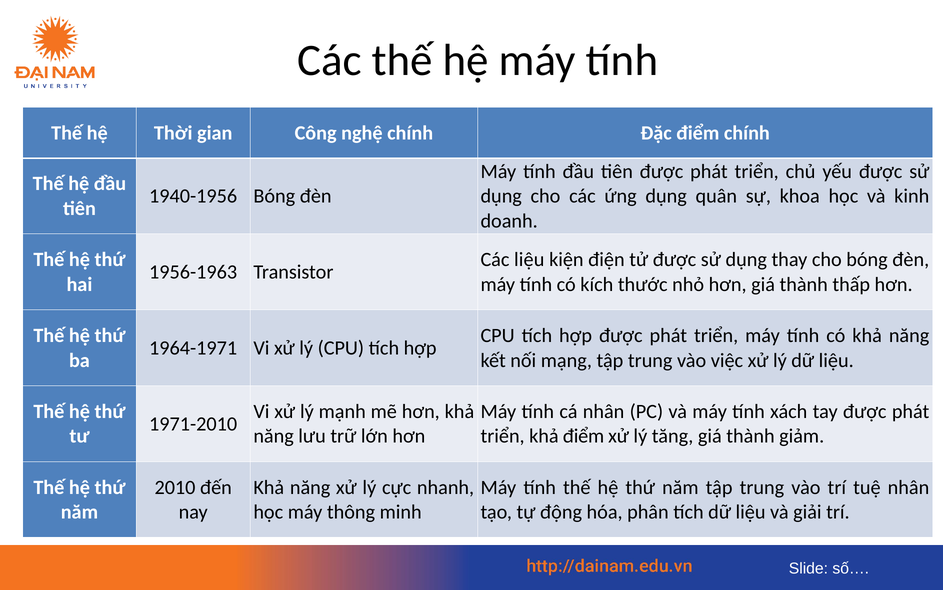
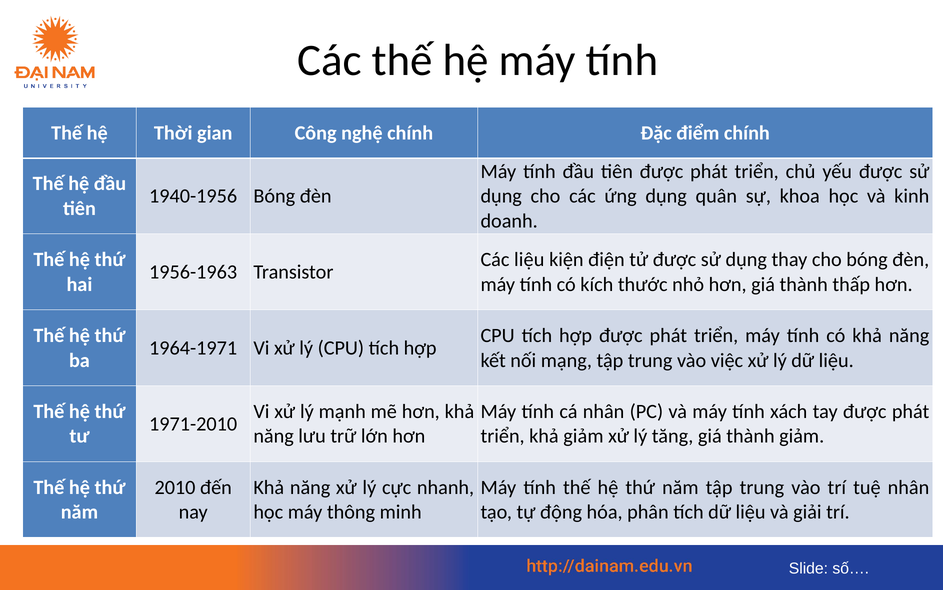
khả điểm: điểm -> giảm
